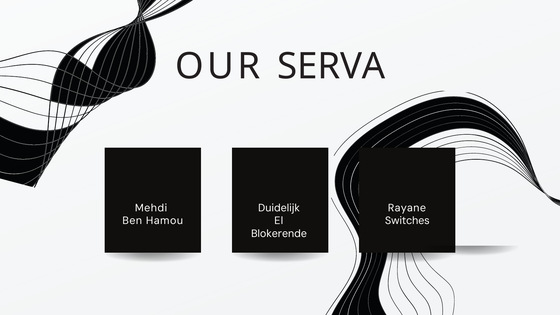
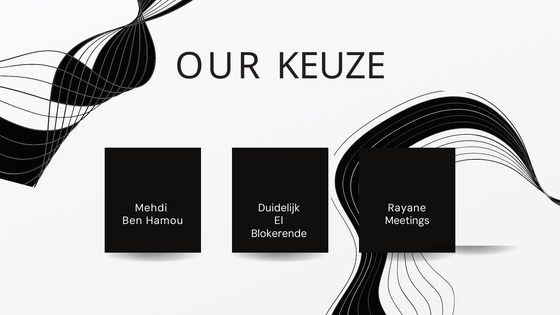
SERVA: SERVA -> KEUZE
Switches: Switches -> Meetings
